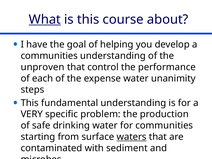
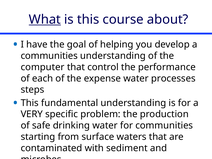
unproven: unproven -> computer
unanimity: unanimity -> processes
waters underline: present -> none
